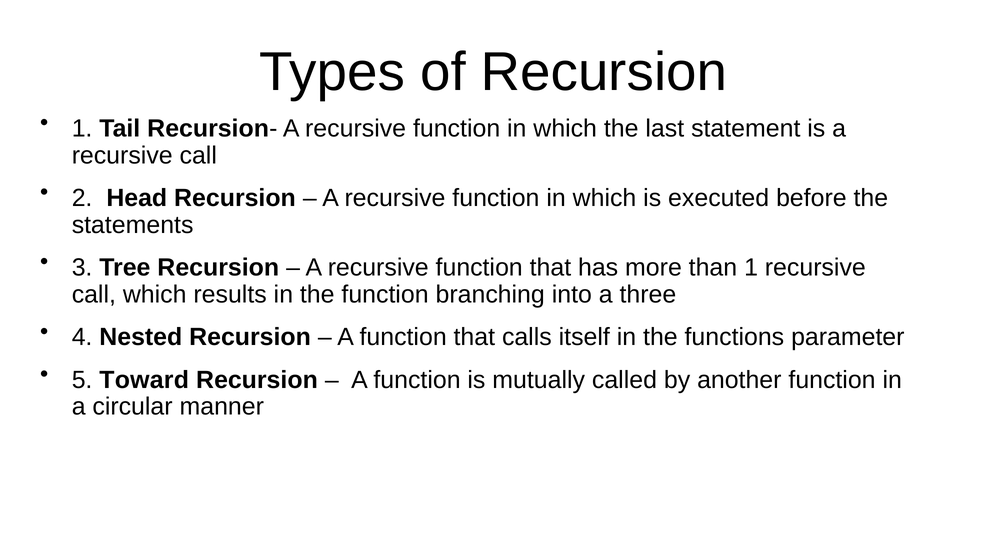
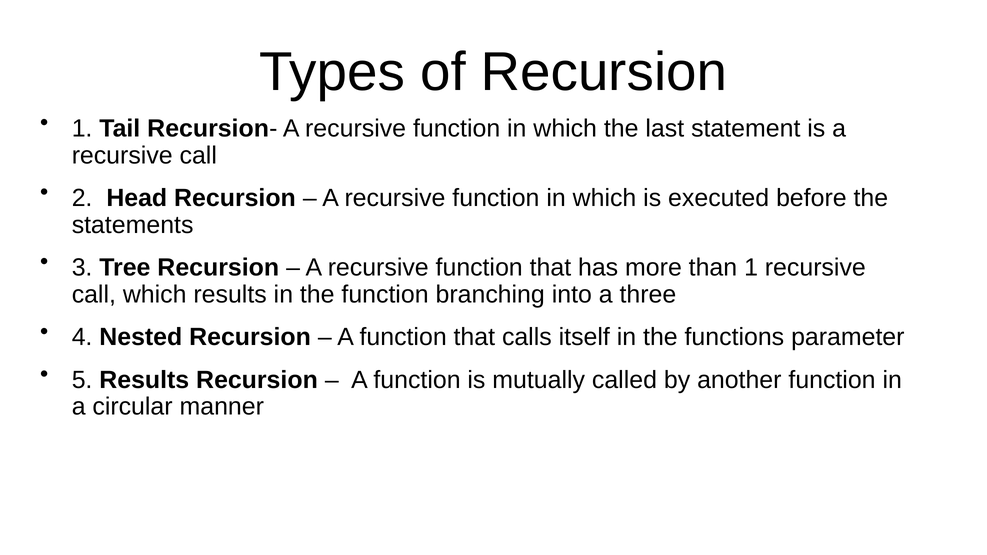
5 Toward: Toward -> Results
